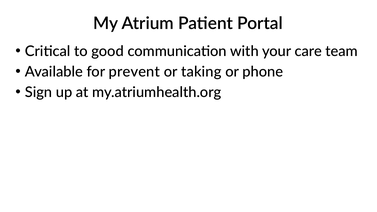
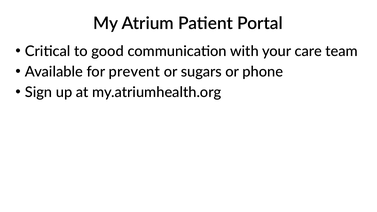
taking: taking -> sugars
